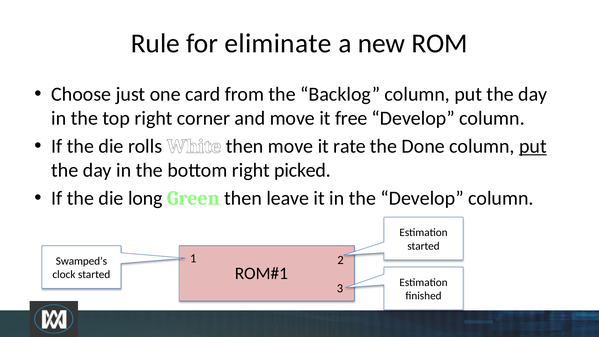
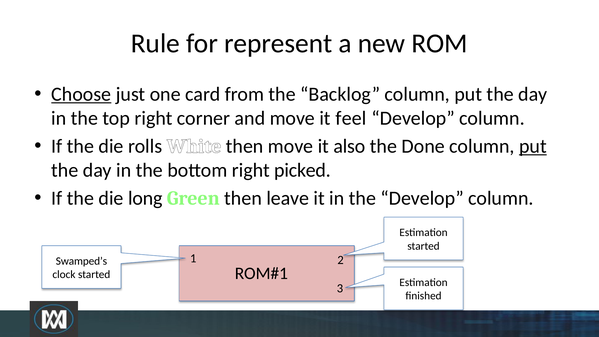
eliminate: eliminate -> represent
Choose underline: none -> present
free: free -> feel
rate: rate -> also
